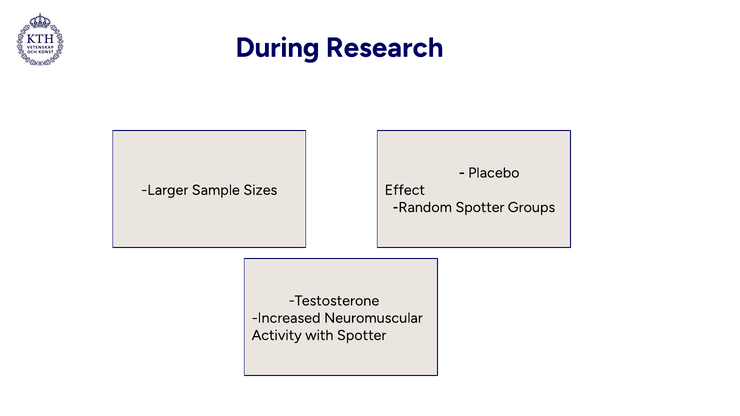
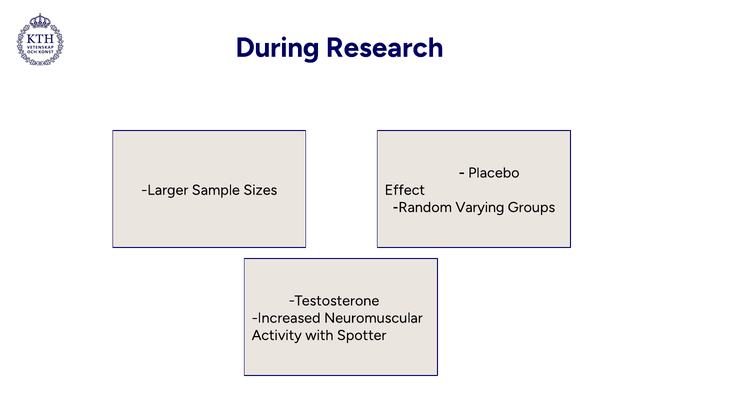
Random Spotter: Spotter -> Varying
